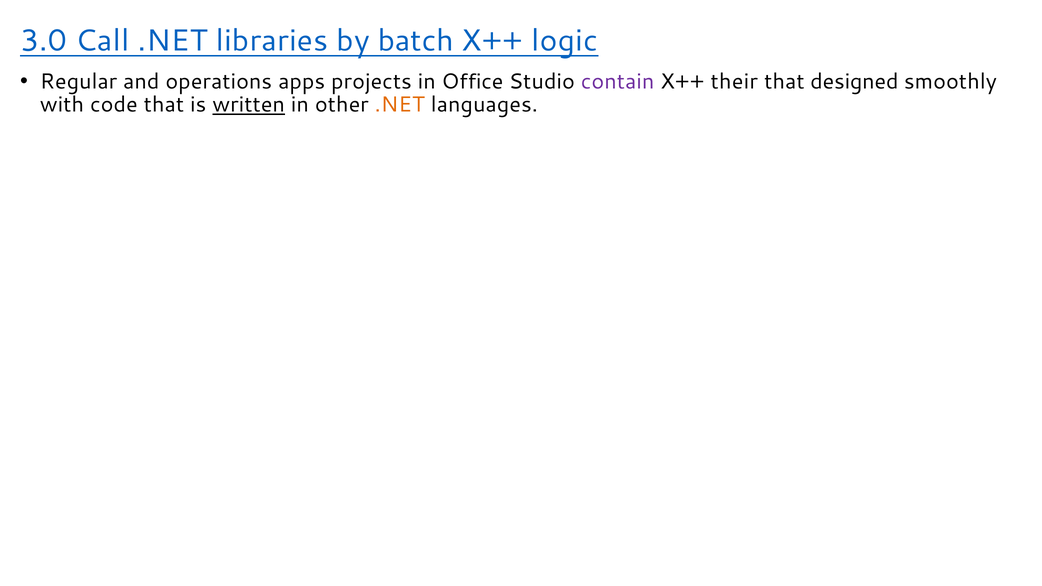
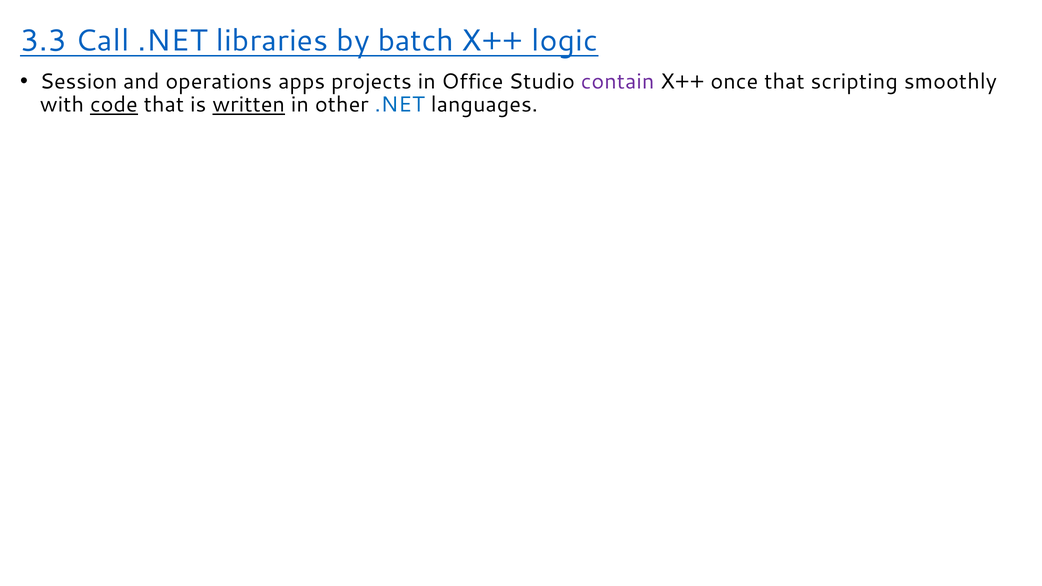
3.0: 3.0 -> 3.3
Regular: Regular -> Session
their: their -> once
designed: designed -> scripting
code underline: none -> present
.NET at (400, 105) colour: orange -> blue
